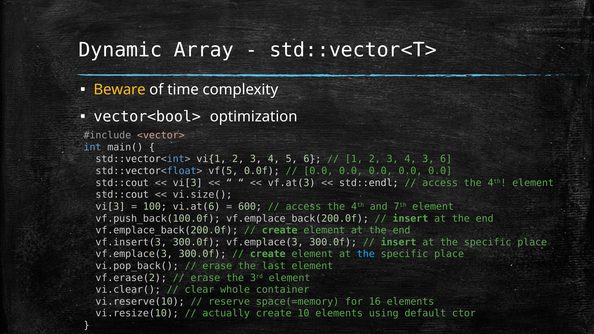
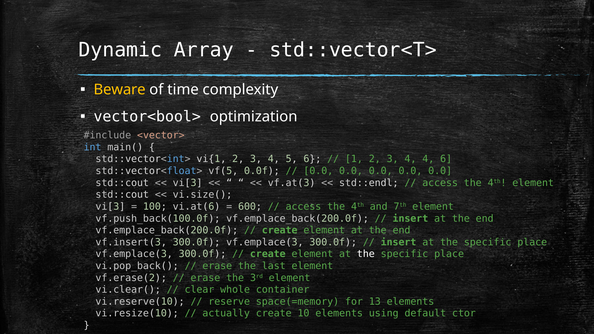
4 3: 3 -> 4
the at (366, 254) colour: light blue -> white
16: 16 -> 13
